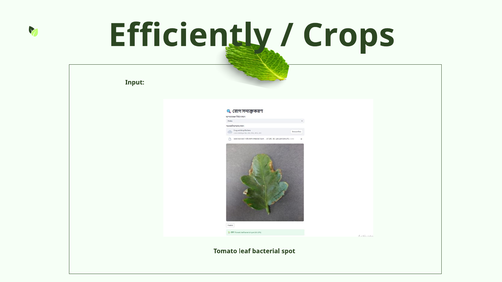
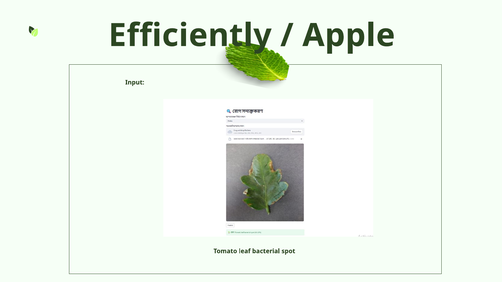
Crops: Crops -> Apple
